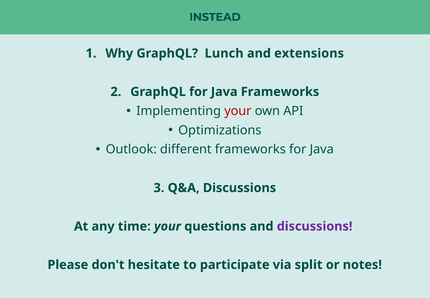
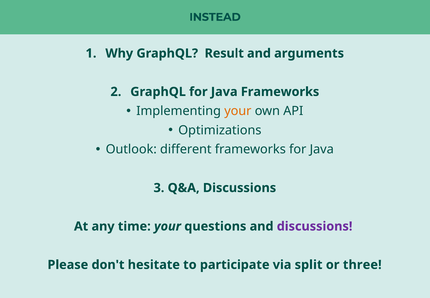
Lunch: Lunch -> Result
extensions: extensions -> arguments
your at (238, 111) colour: red -> orange
notes: notes -> three
